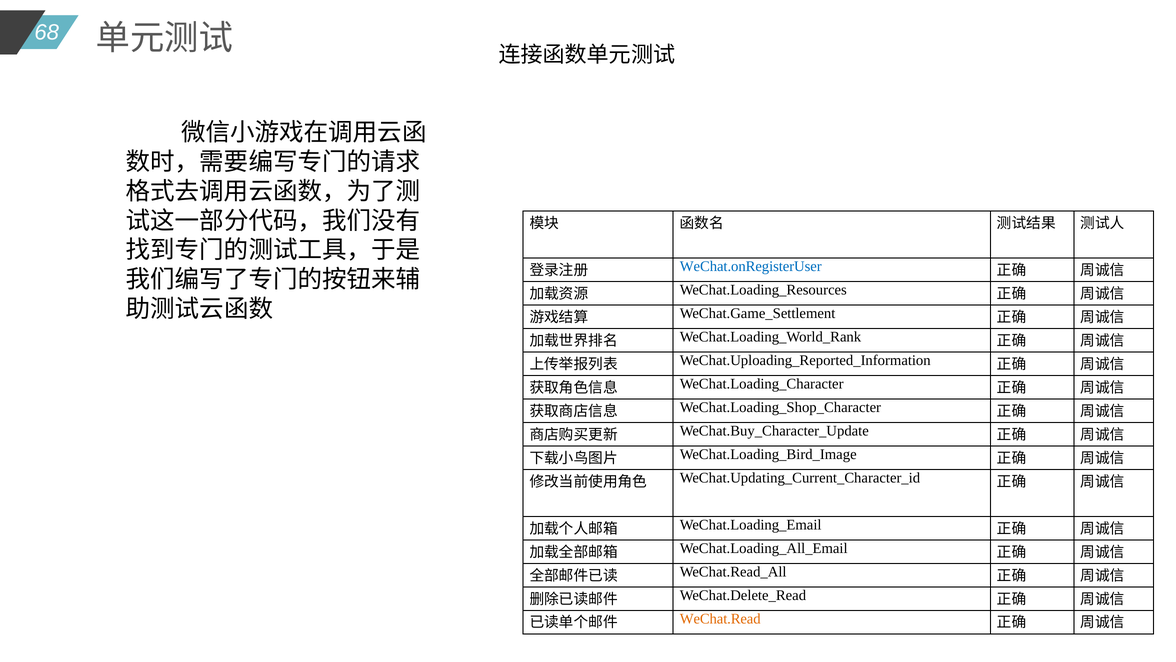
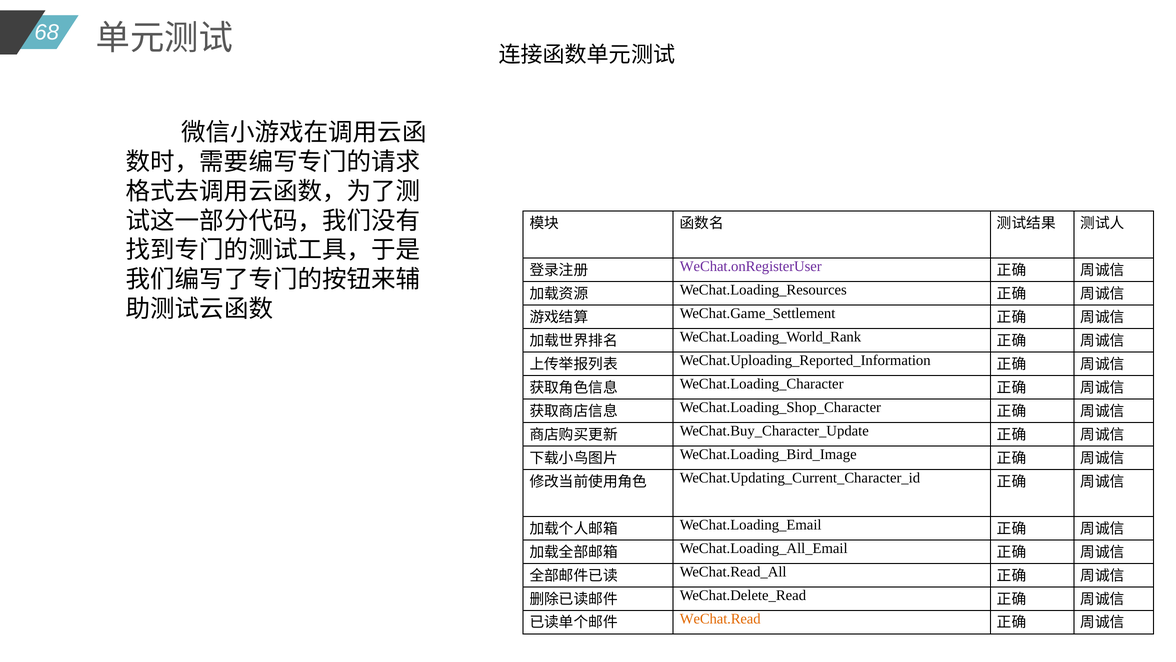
WeChat.onRegisterUser colour: blue -> purple
